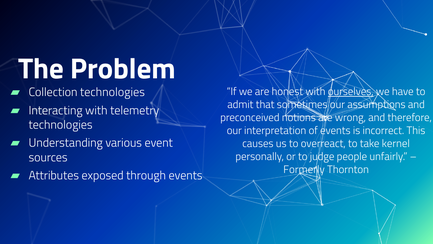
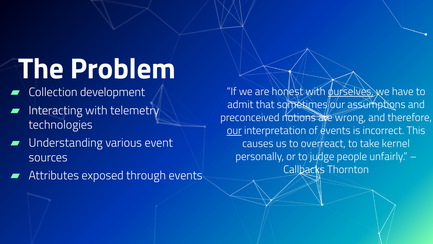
Collection technologies: technologies -> development
our at (234, 130) underline: none -> present
Formerly: Formerly -> Callbacks
